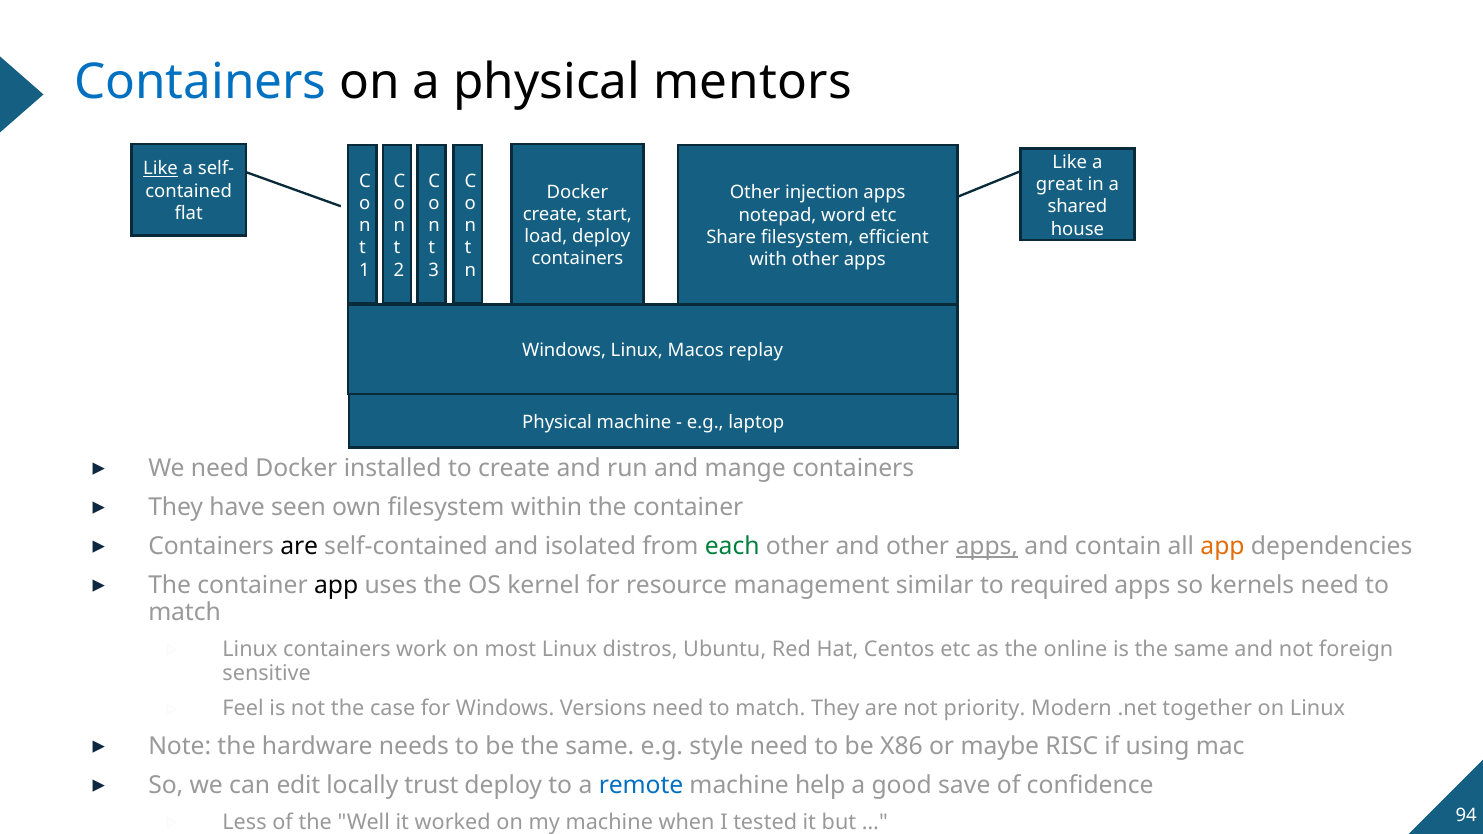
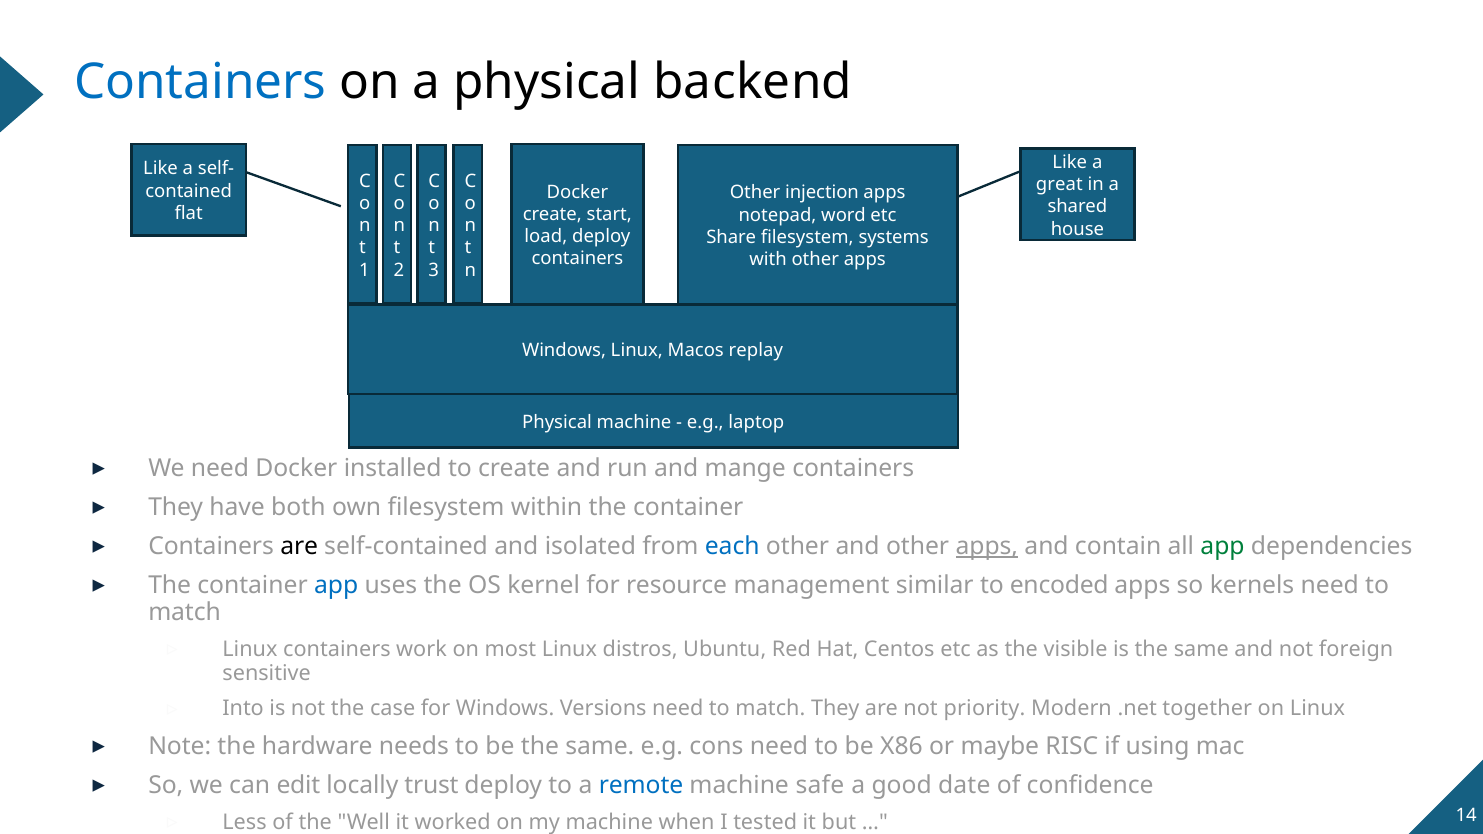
mentors: mentors -> backend
Like at (160, 169) underline: present -> none
efficient: efficient -> systems
seen: seen -> both
each colour: green -> blue
app at (1223, 547) colour: orange -> green
app at (336, 586) colour: black -> blue
required: required -> encoded
online: online -> visible
Feel: Feel -> Into
style: style -> cons
help: help -> safe
save: save -> date
94: 94 -> 14
